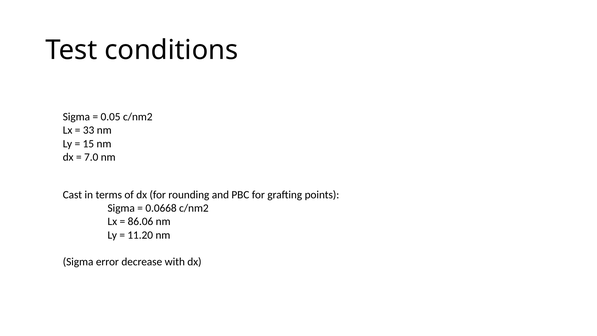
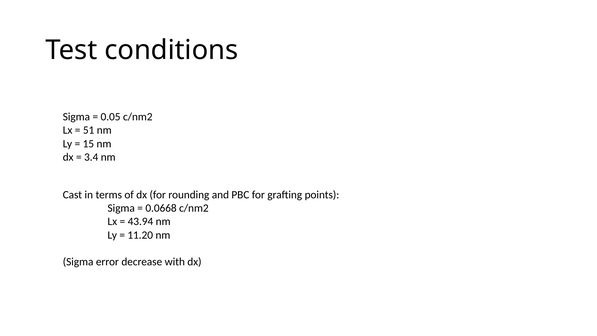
33: 33 -> 51
7.0: 7.0 -> 3.4
86.06: 86.06 -> 43.94
